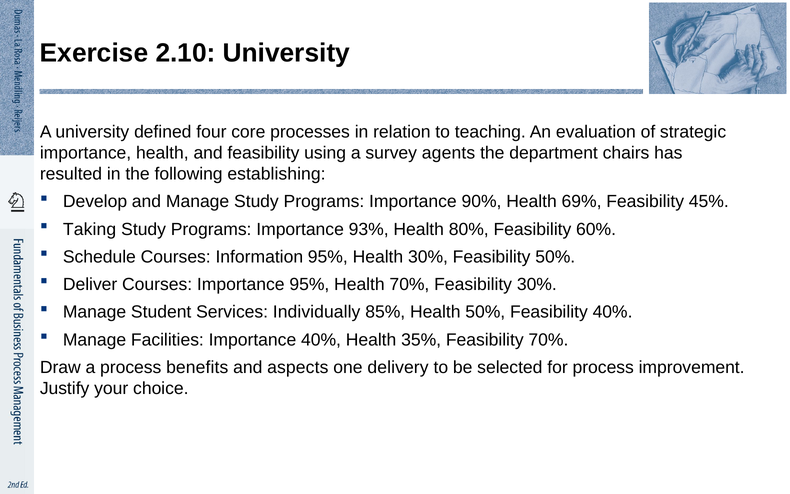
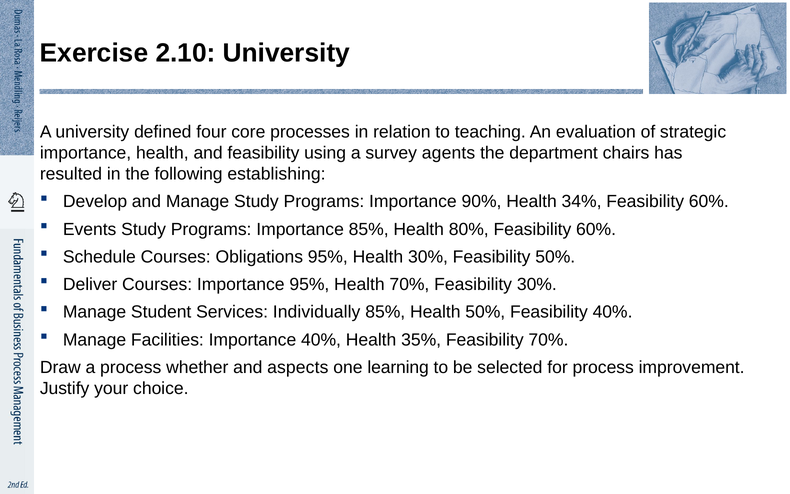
69%: 69% -> 34%
45% at (709, 202): 45% -> 60%
Taking: Taking -> Events
Importance 93%: 93% -> 85%
Information: Information -> Obligations
benefits: benefits -> whether
delivery: delivery -> learning
